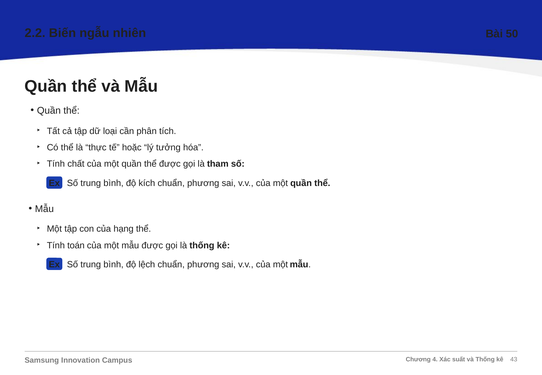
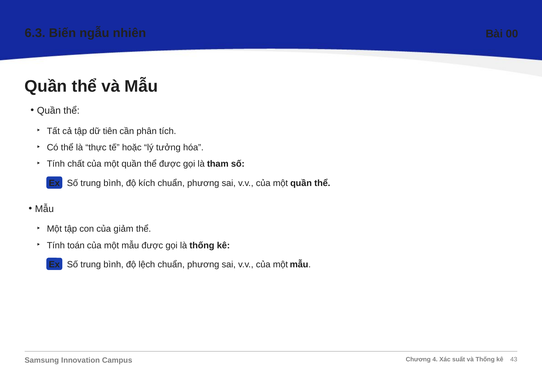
2.2: 2.2 -> 6.3
50: 50 -> 00
loại: loại -> tiên
hạng: hạng -> giảm
